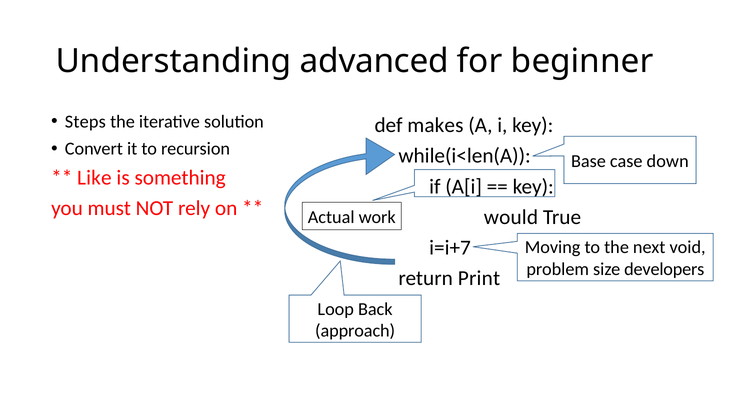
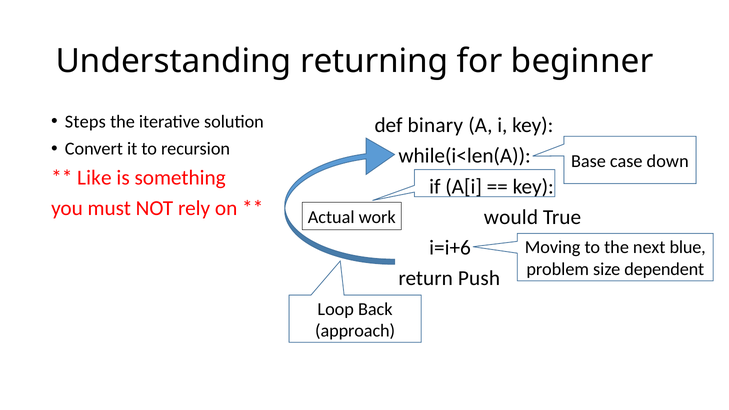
advanced: advanced -> returning
makes: makes -> binary
i=i+7: i=i+7 -> i=i+6
void: void -> blue
developers: developers -> dependent
Print: Print -> Push
